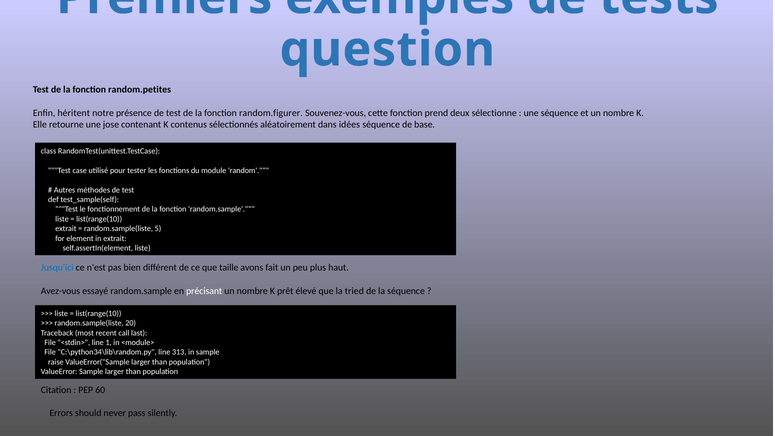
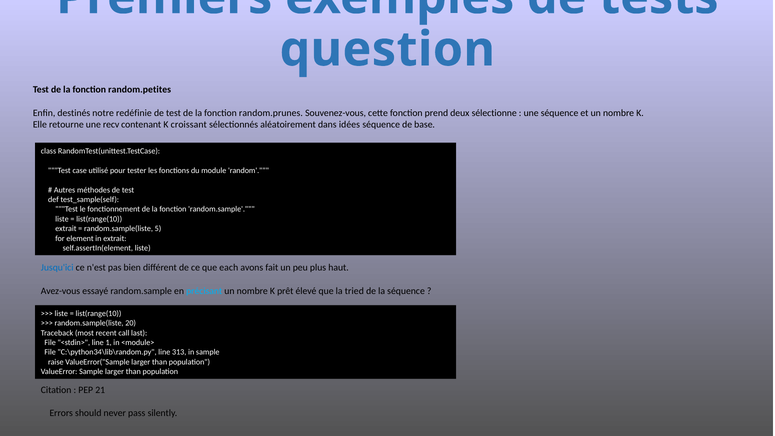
héritent: héritent -> destinés
présence: présence -> redéfinie
random.figurer: random.figurer -> random.prunes
jose: jose -> recv
contenus: contenus -> croissant
taille: taille -> each
précisant colour: white -> light blue
60: 60 -> 21
